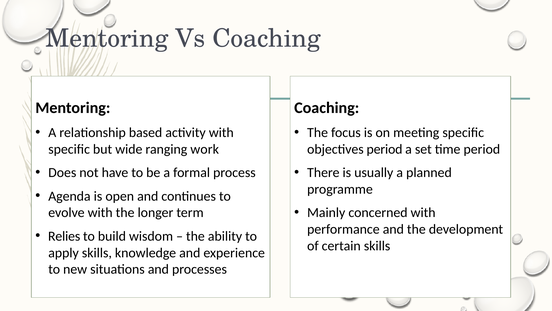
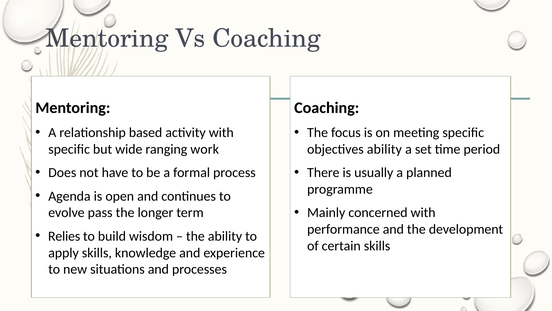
objectives period: period -> ability
evolve with: with -> pass
